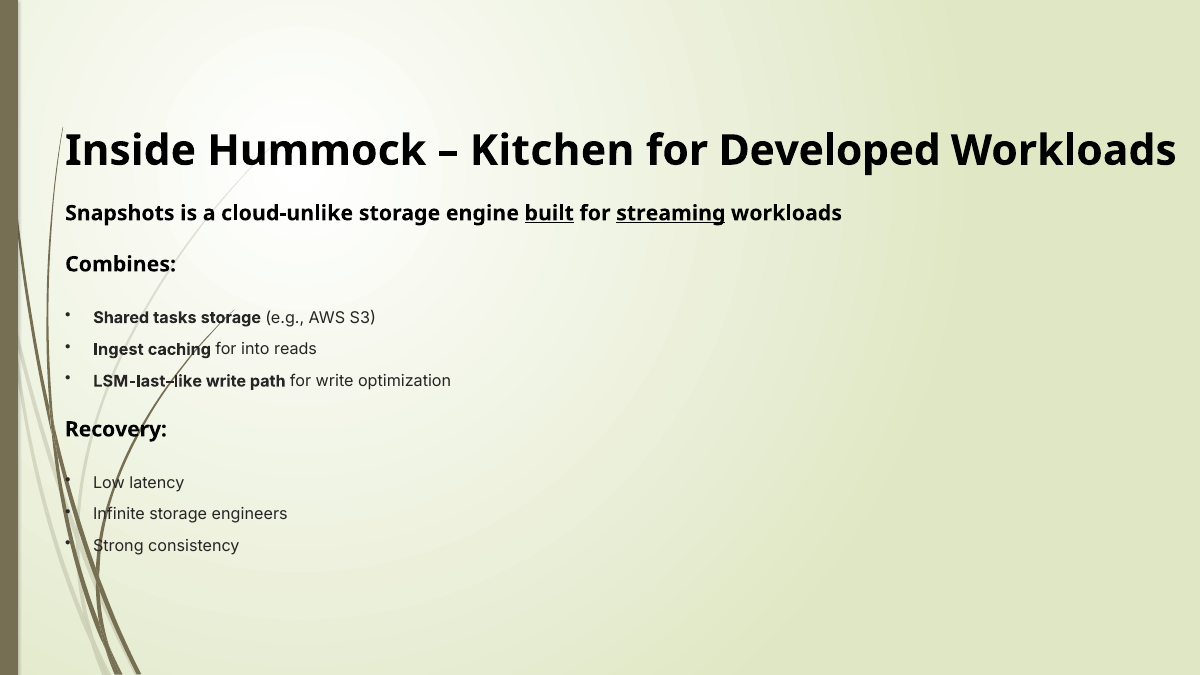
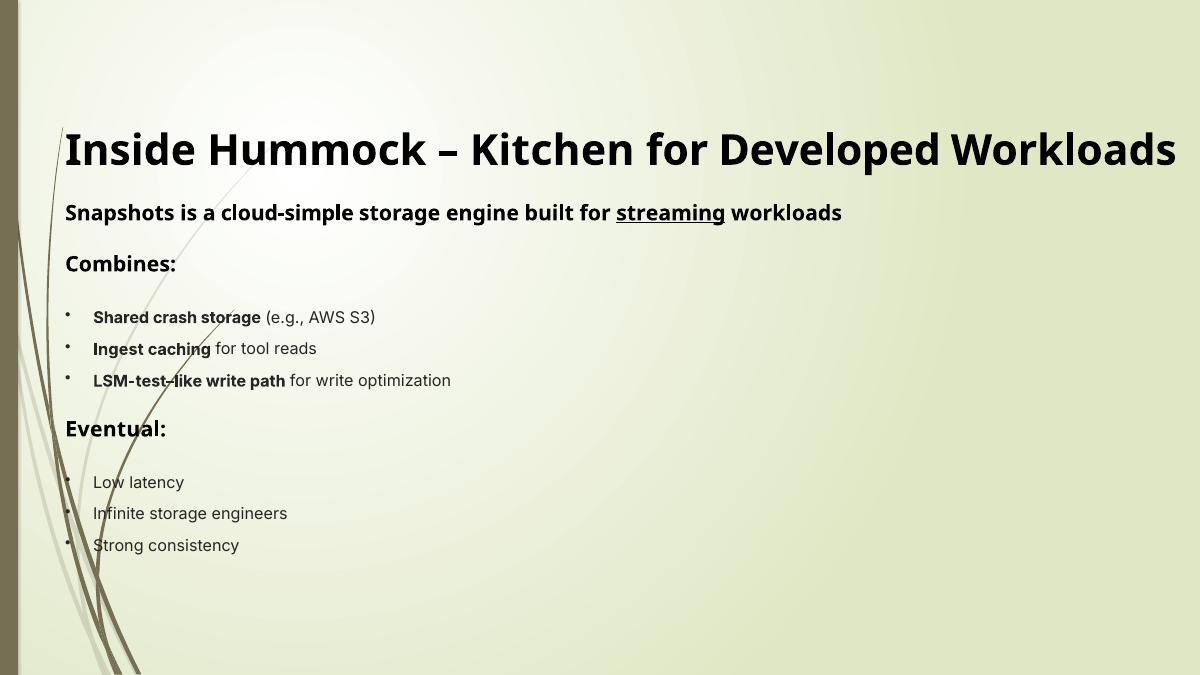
cloud-unlike: cloud-unlike -> cloud-simple
built underline: present -> none
tasks: tasks -> crash
into: into -> tool
LSM-last–like: LSM-last–like -> LSM-test–like
Recovery: Recovery -> Eventual
